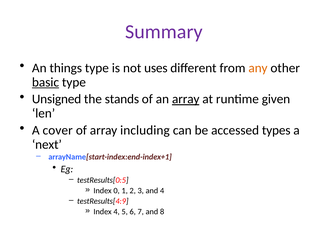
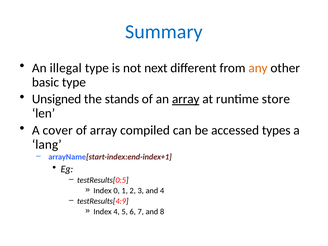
Summary colour: purple -> blue
things: things -> illegal
uses: uses -> next
basic underline: present -> none
given: given -> store
including: including -> compiled
next: next -> lang
